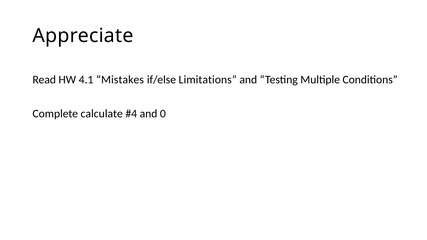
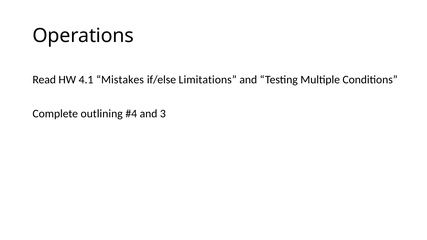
Appreciate: Appreciate -> Operations
calculate: calculate -> outlining
0: 0 -> 3
